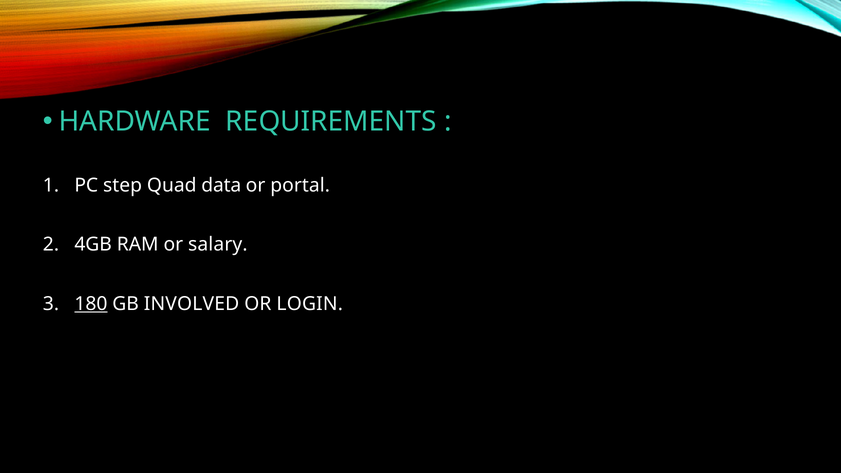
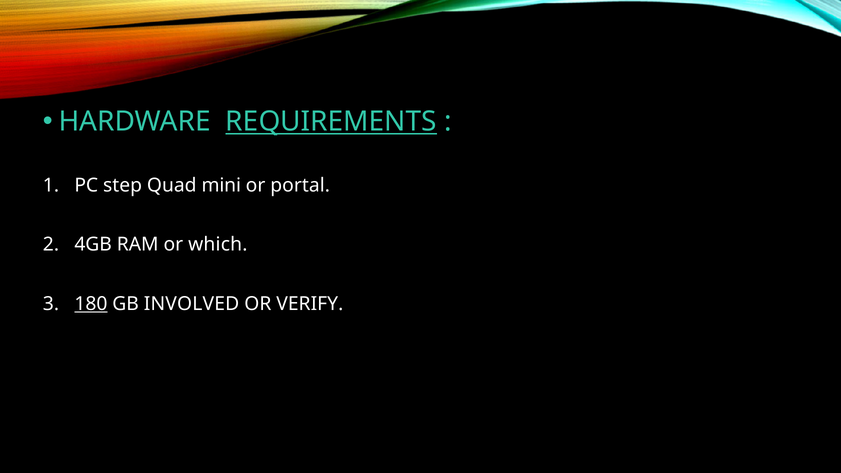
REQUIREMENTS underline: none -> present
data: data -> mini
salary: salary -> which
LOGIN: LOGIN -> VERIFY
